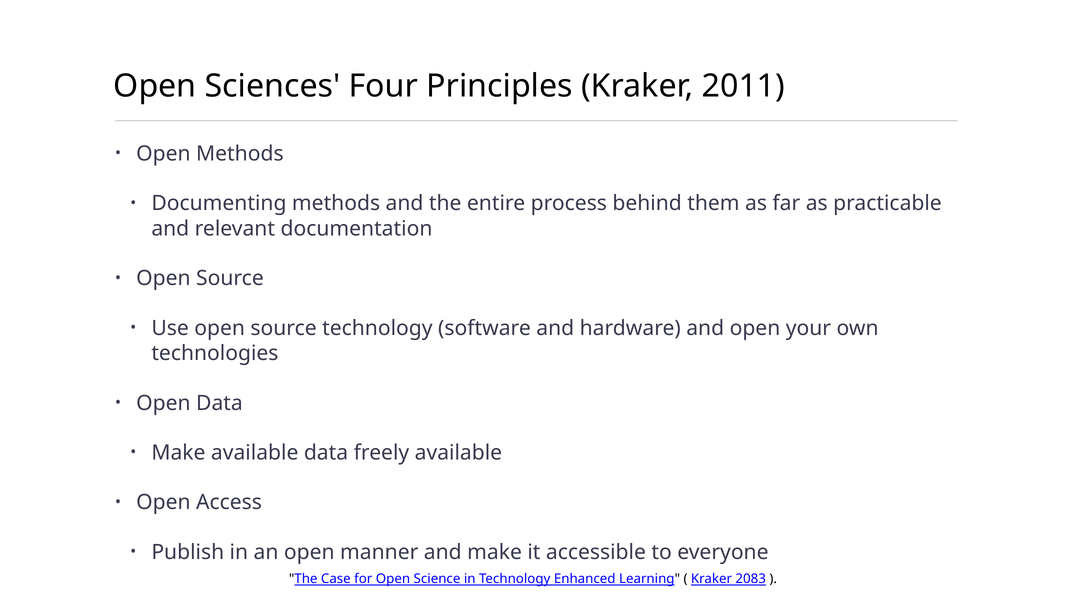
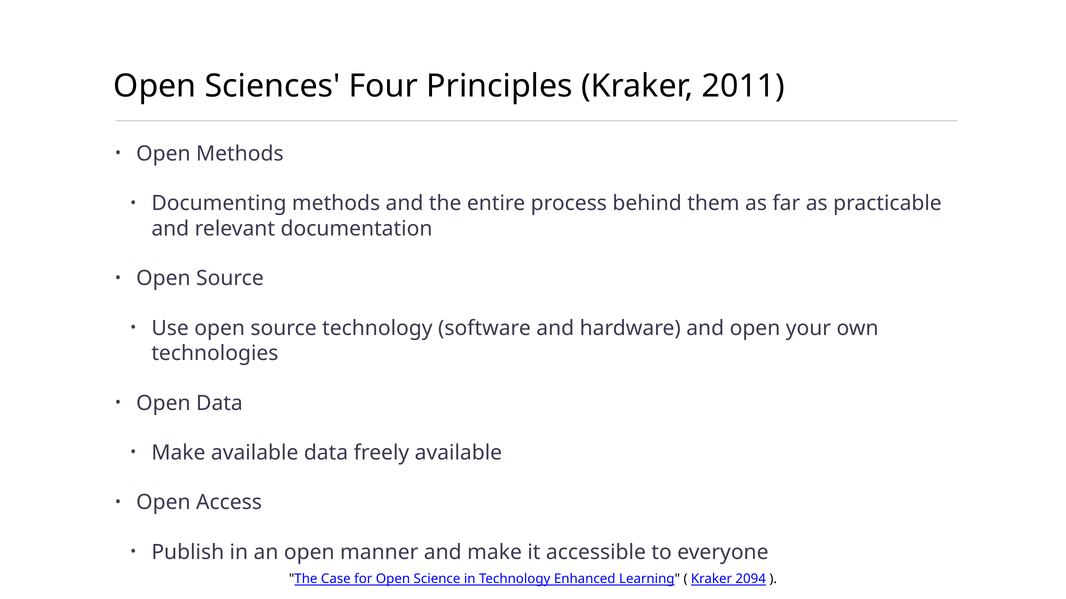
2083: 2083 -> 2094
